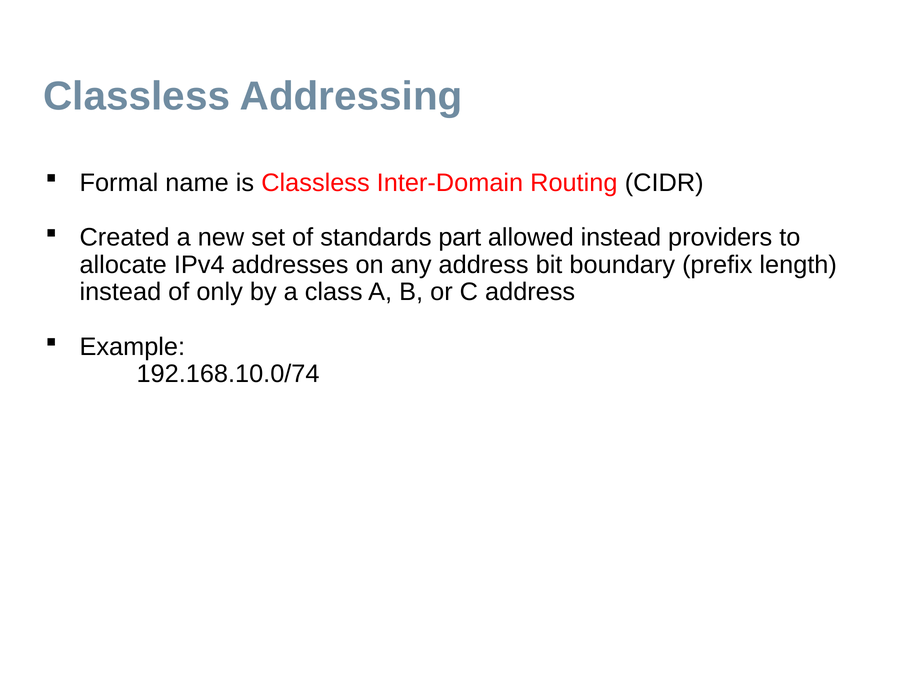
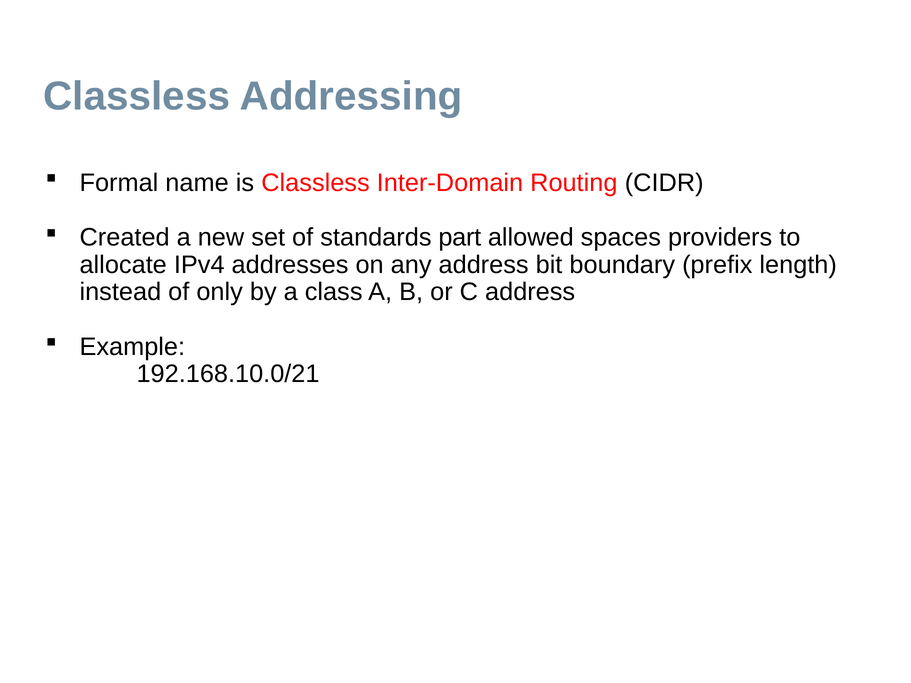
allowed instead: instead -> spaces
192.168.10.0/74: 192.168.10.0/74 -> 192.168.10.0/21
